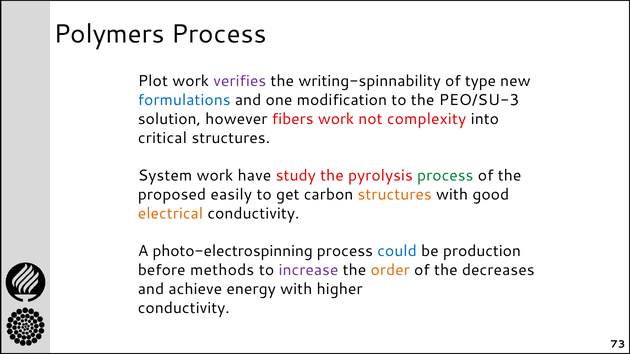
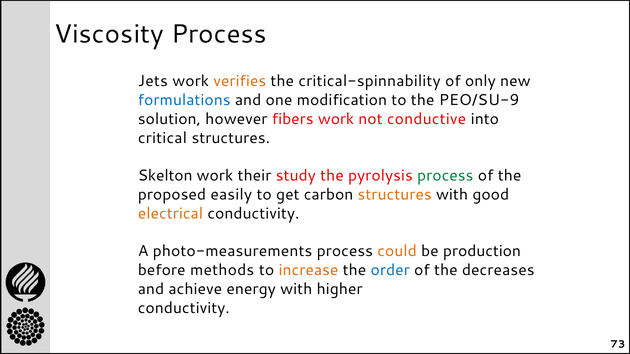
Polymers: Polymers -> Viscosity
Plot: Plot -> Jets
verifies colour: purple -> orange
writing-spinnability: writing-spinnability -> critical-spinnability
type: type -> only
PEO/SU-3: PEO/SU-3 -> PEO/SU-9
complexity: complexity -> conductive
System: System -> Skelton
have: have -> their
photo-electrospinning: photo-electrospinning -> photo-measurements
could colour: blue -> orange
increase colour: purple -> orange
order colour: orange -> blue
